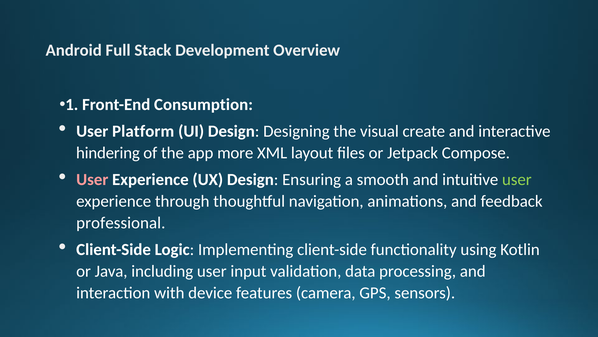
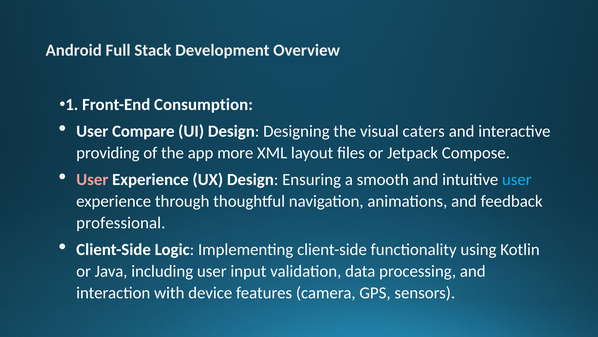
Platform: Platform -> Compare
create: create -> caters
hindering: hindering -> providing
user at (517, 179) colour: light green -> light blue
